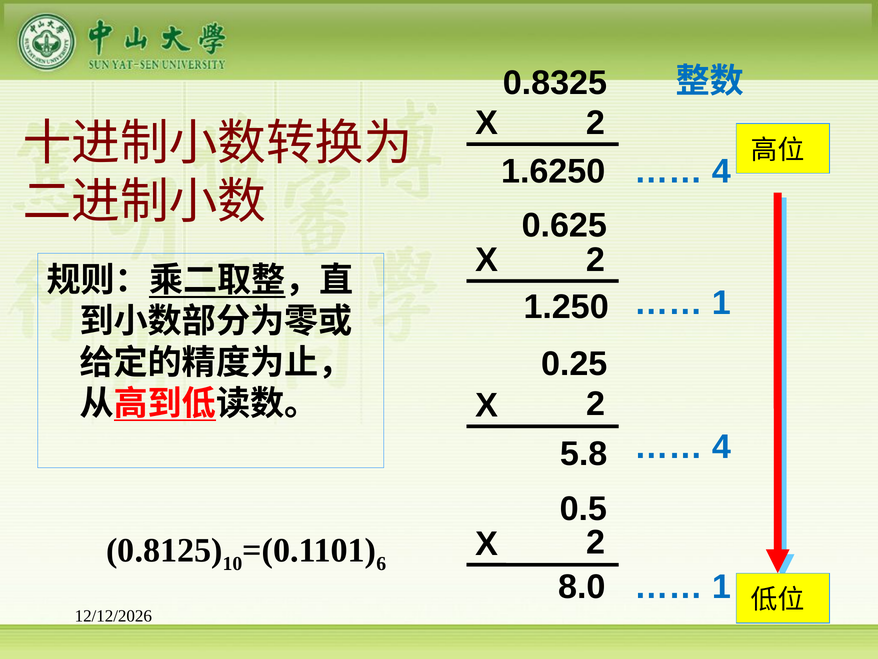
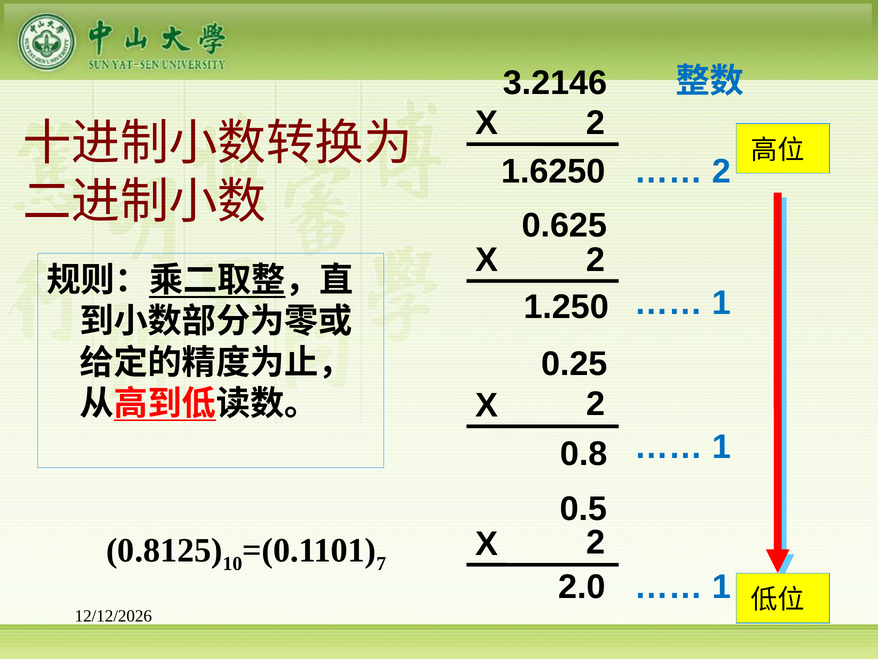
0.8325: 0.8325 -> 3.2146
4 at (721, 171): 4 -> 2
5.8: 5.8 -> 0.8
4 at (721, 447): 4 -> 1
6: 6 -> 7
8.0: 8.0 -> 2.0
